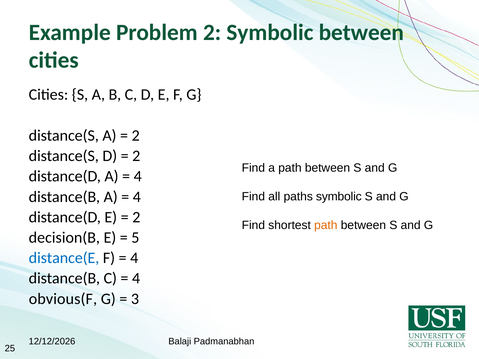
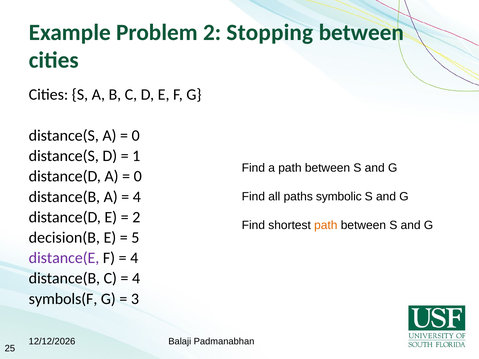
2 Symbolic: Symbolic -> Stopping
2 at (136, 136): 2 -> 0
2 at (136, 156): 2 -> 1
4 at (138, 176): 4 -> 0
distance(E colour: blue -> purple
obvious(F: obvious(F -> symbols(F
